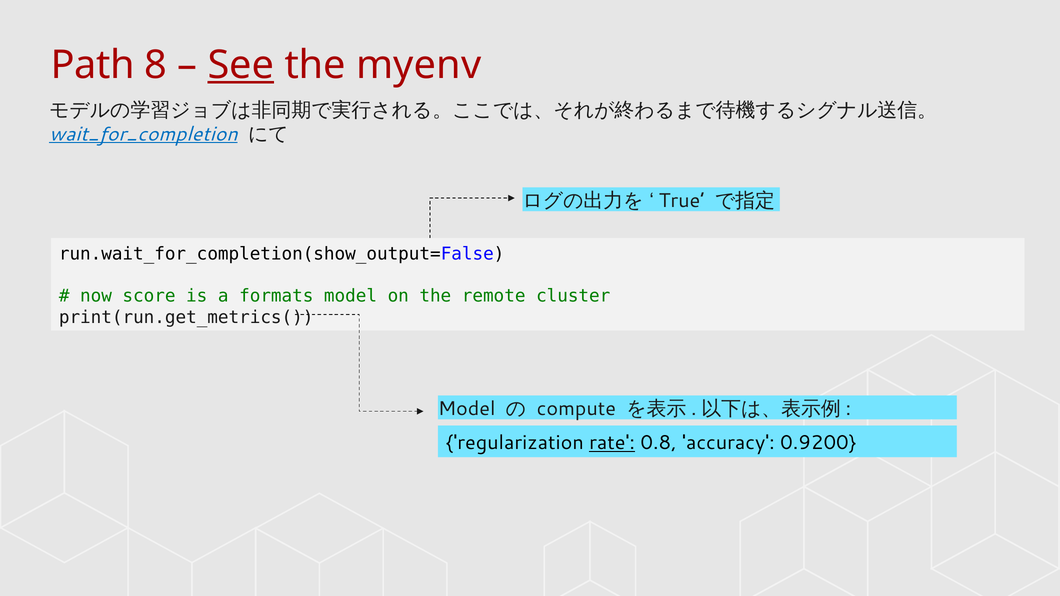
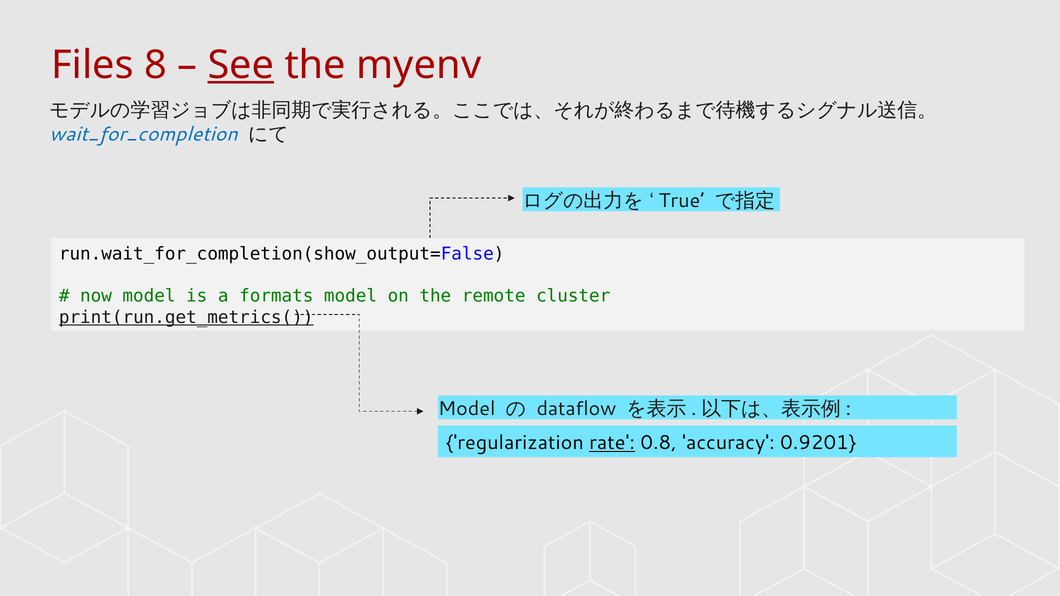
Path: Path -> Files
wait_for_completion underline: present -> none
now score: score -> model
print(run.get_metrics( underline: none -> present
compute: compute -> dataflow
0.9200: 0.9200 -> 0.9201
